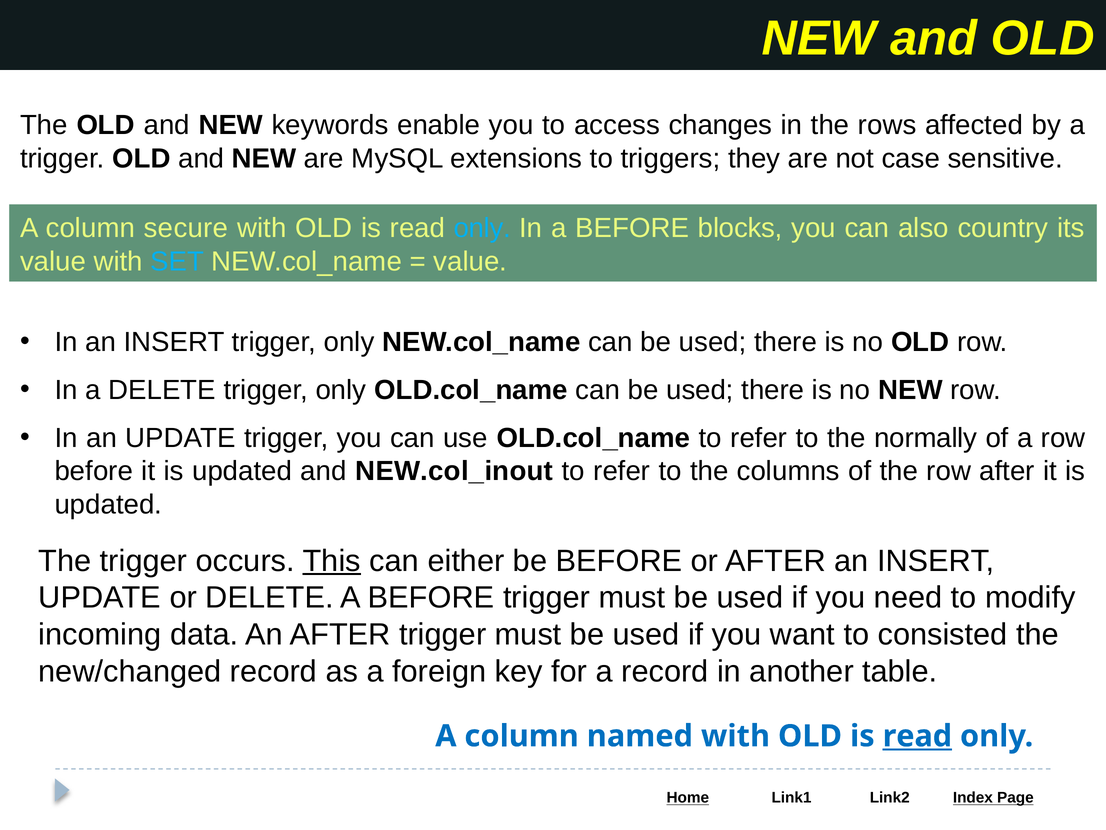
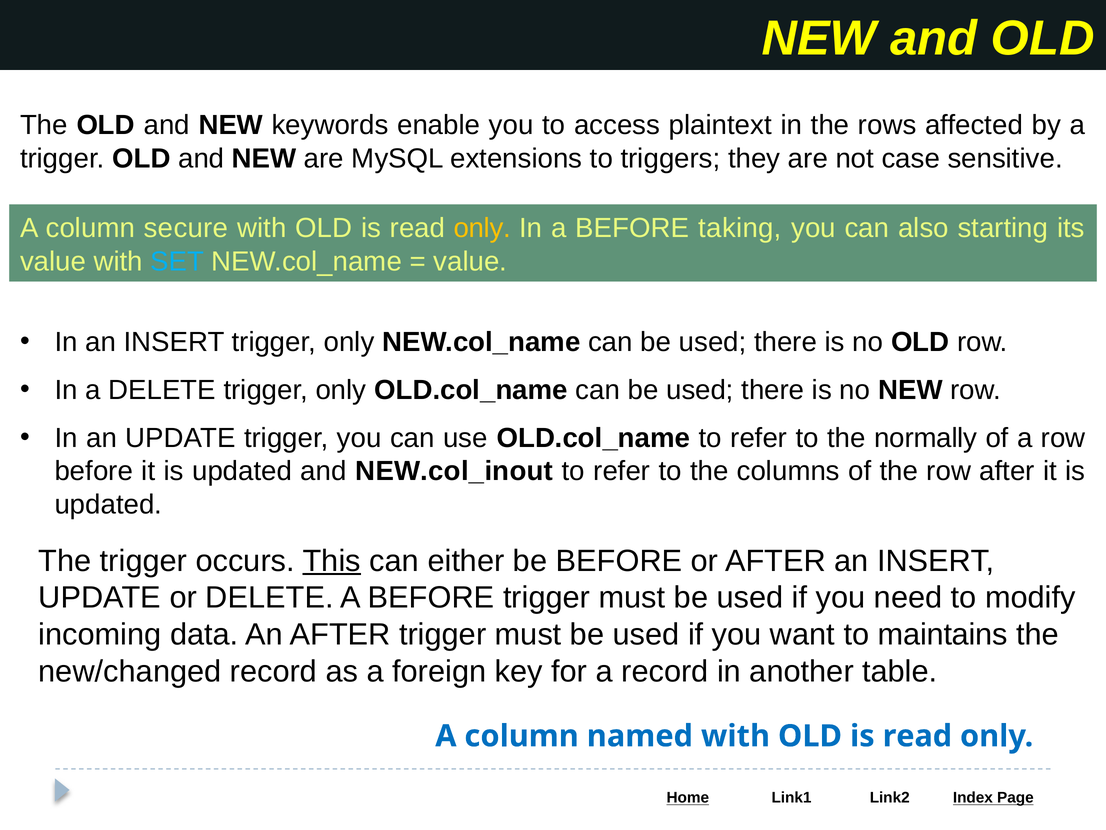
changes: changes -> plaintext
only at (482, 228) colour: light blue -> yellow
blocks: blocks -> taking
country: country -> starting
consisted: consisted -> maintains
read at (917, 736) underline: present -> none
